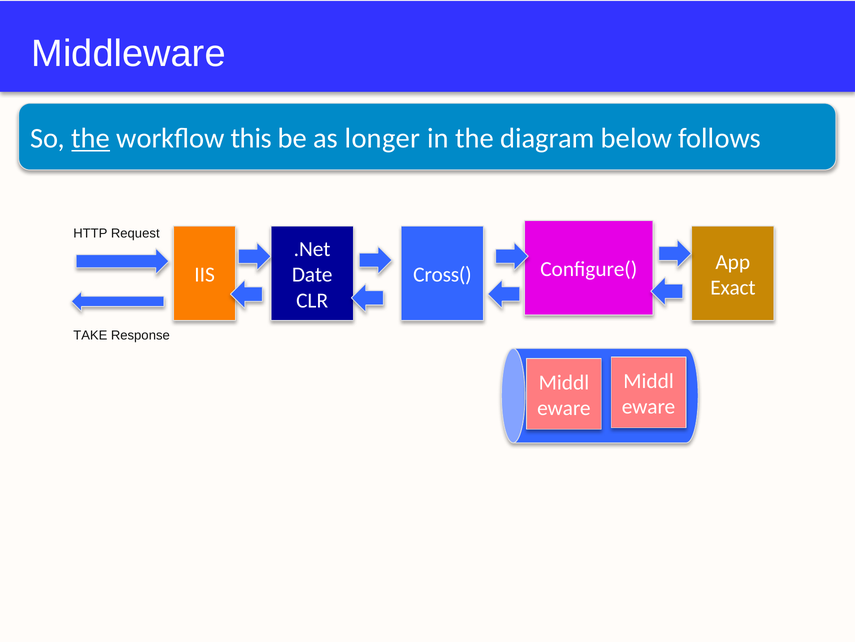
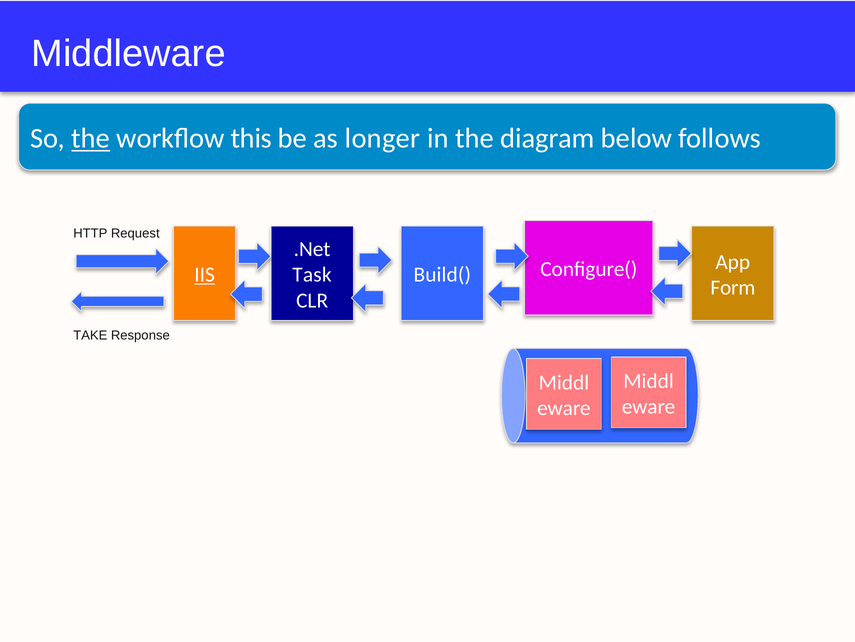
IIS underline: none -> present
Date: Date -> Task
Cross(: Cross( -> Build(
Exact: Exact -> Form
